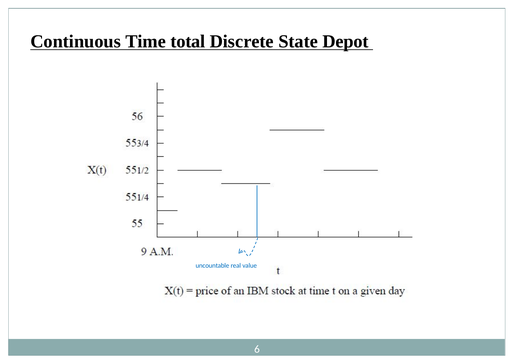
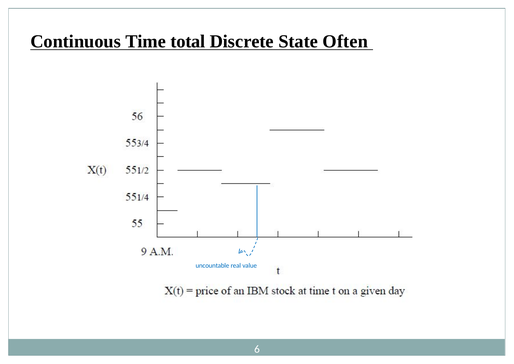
Depot: Depot -> Often
